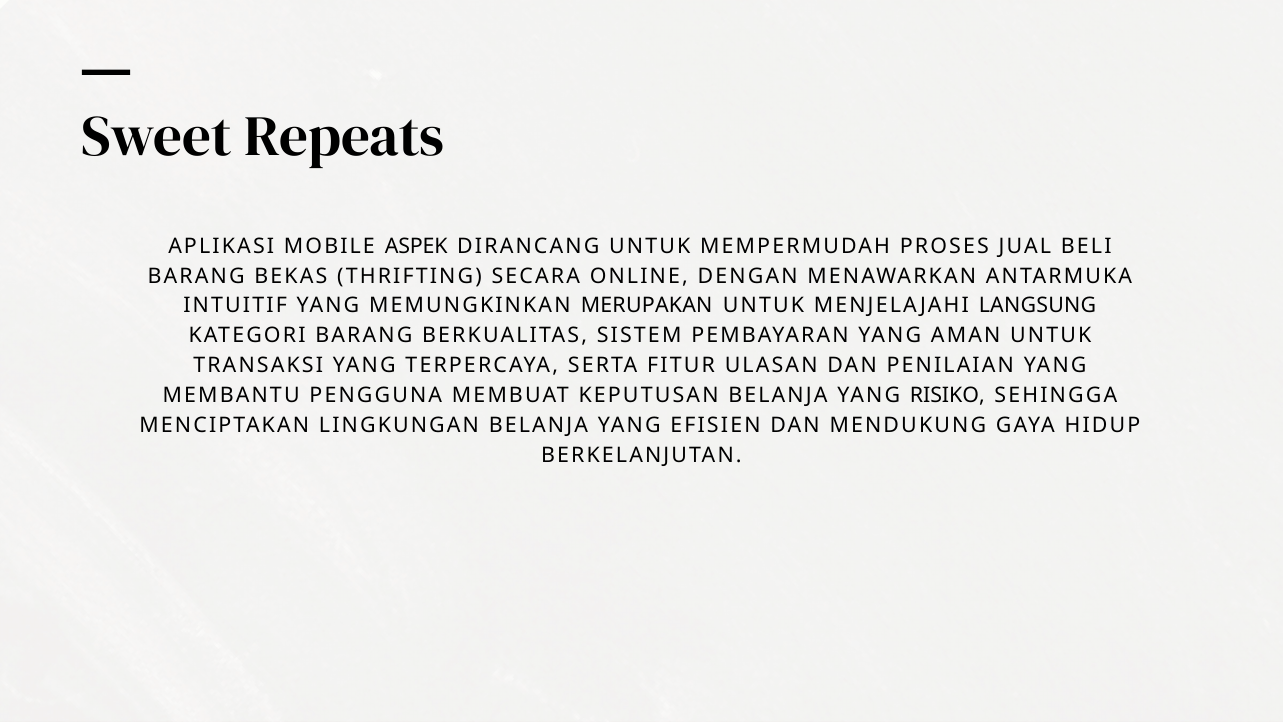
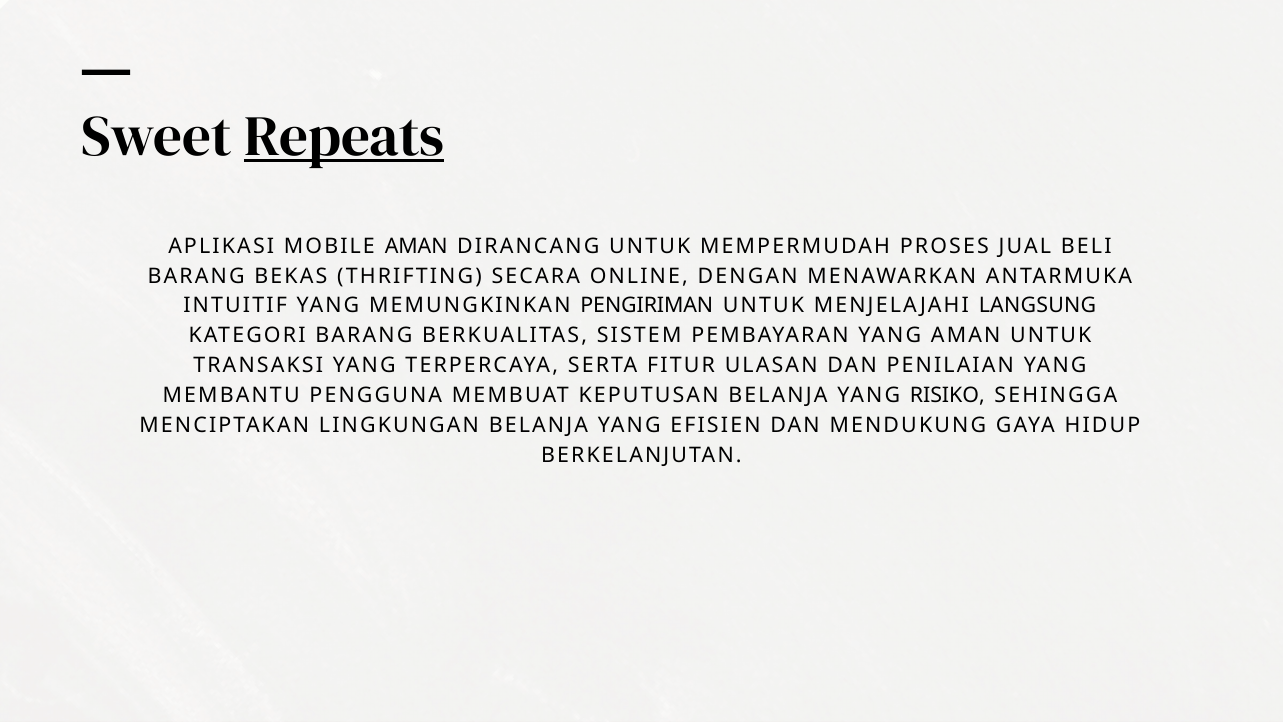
Repeats underline: none -> present
MOBILE ASPEK: ASPEK -> AMAN
MERUPAKAN: MERUPAKAN -> PENGIRIMAN
